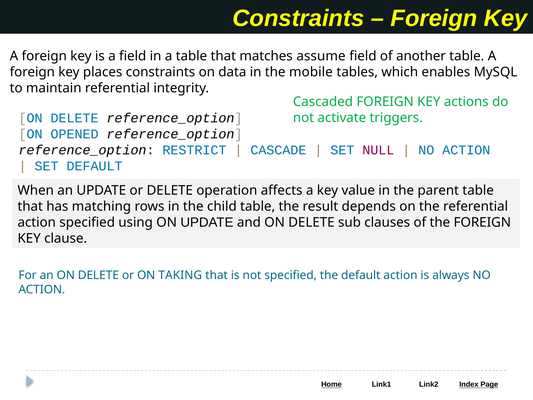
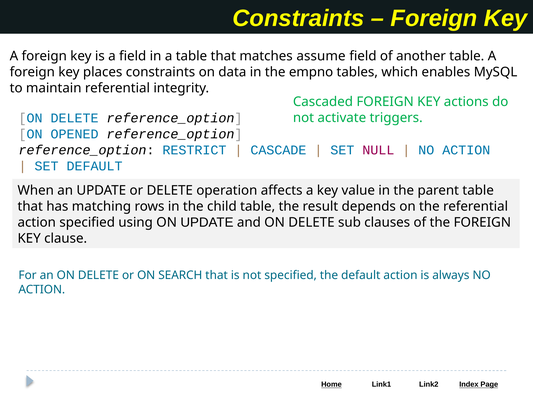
mobile: mobile -> empno
TAKING: TAKING -> SEARCH
